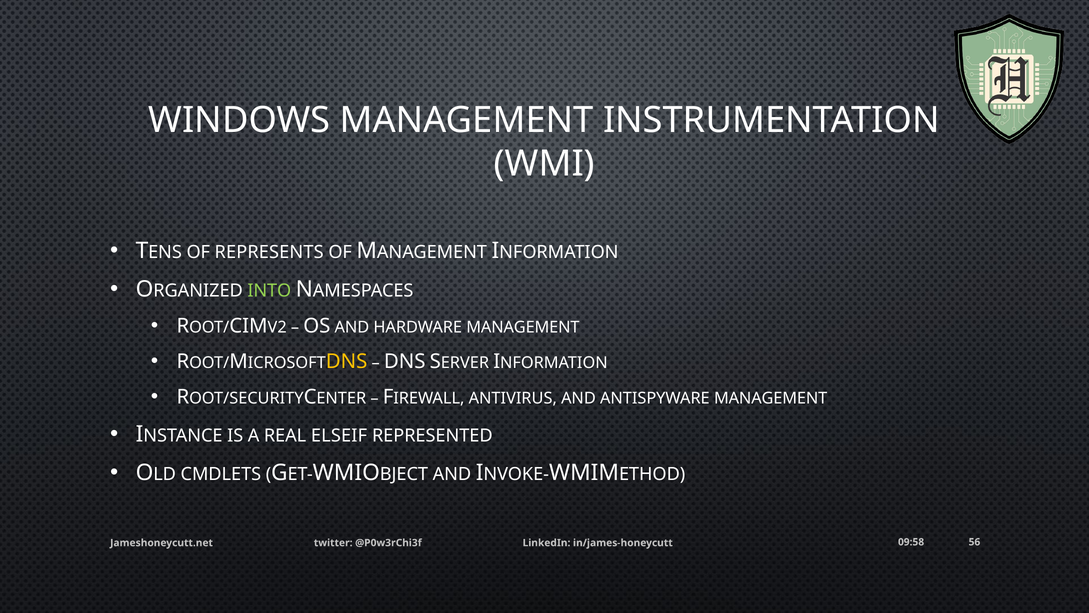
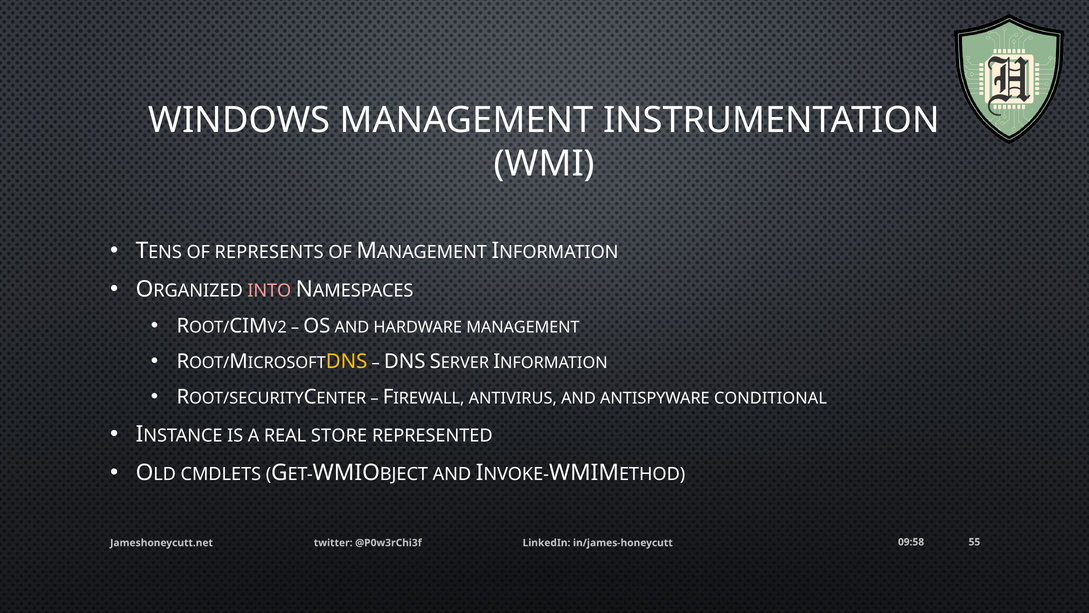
INTO colour: light green -> pink
ANTISPYWARE MANAGEMENT: MANAGEMENT -> CONDITIONAL
ELSEIF: ELSEIF -> STORE
56: 56 -> 55
